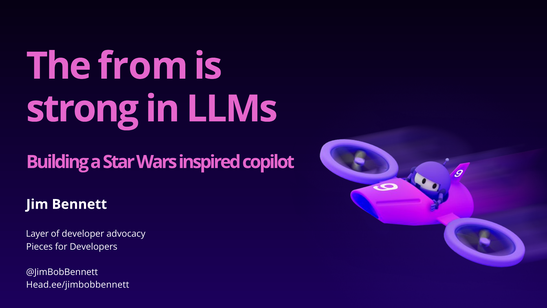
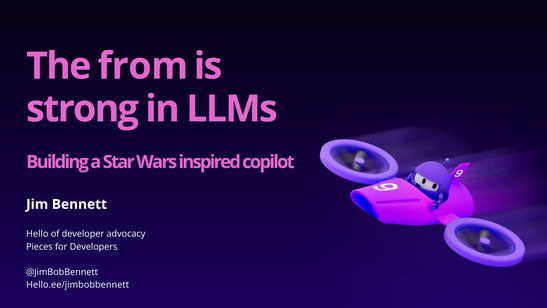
Layer: Layer -> Hello
Head.ee/jimbobbennett: Head.ee/jimbobbennett -> Hello.ee/jimbobbennett
